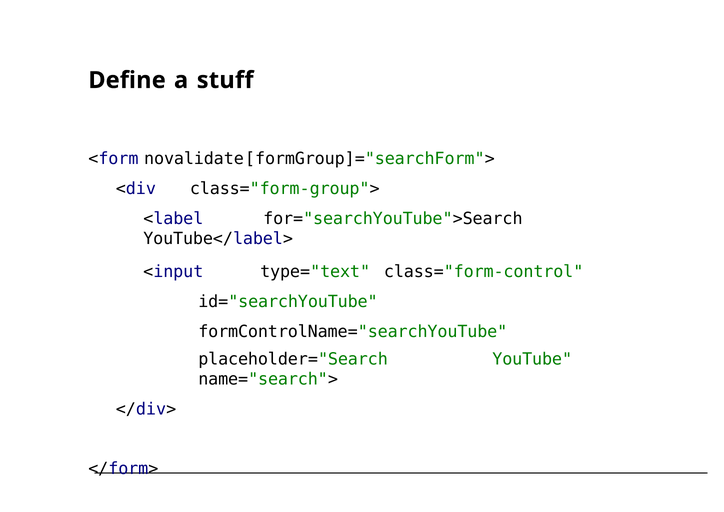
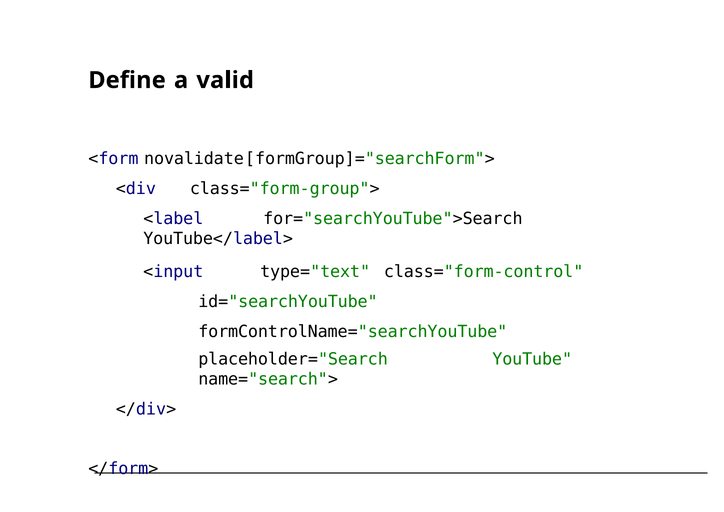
stuff: stuff -> valid
